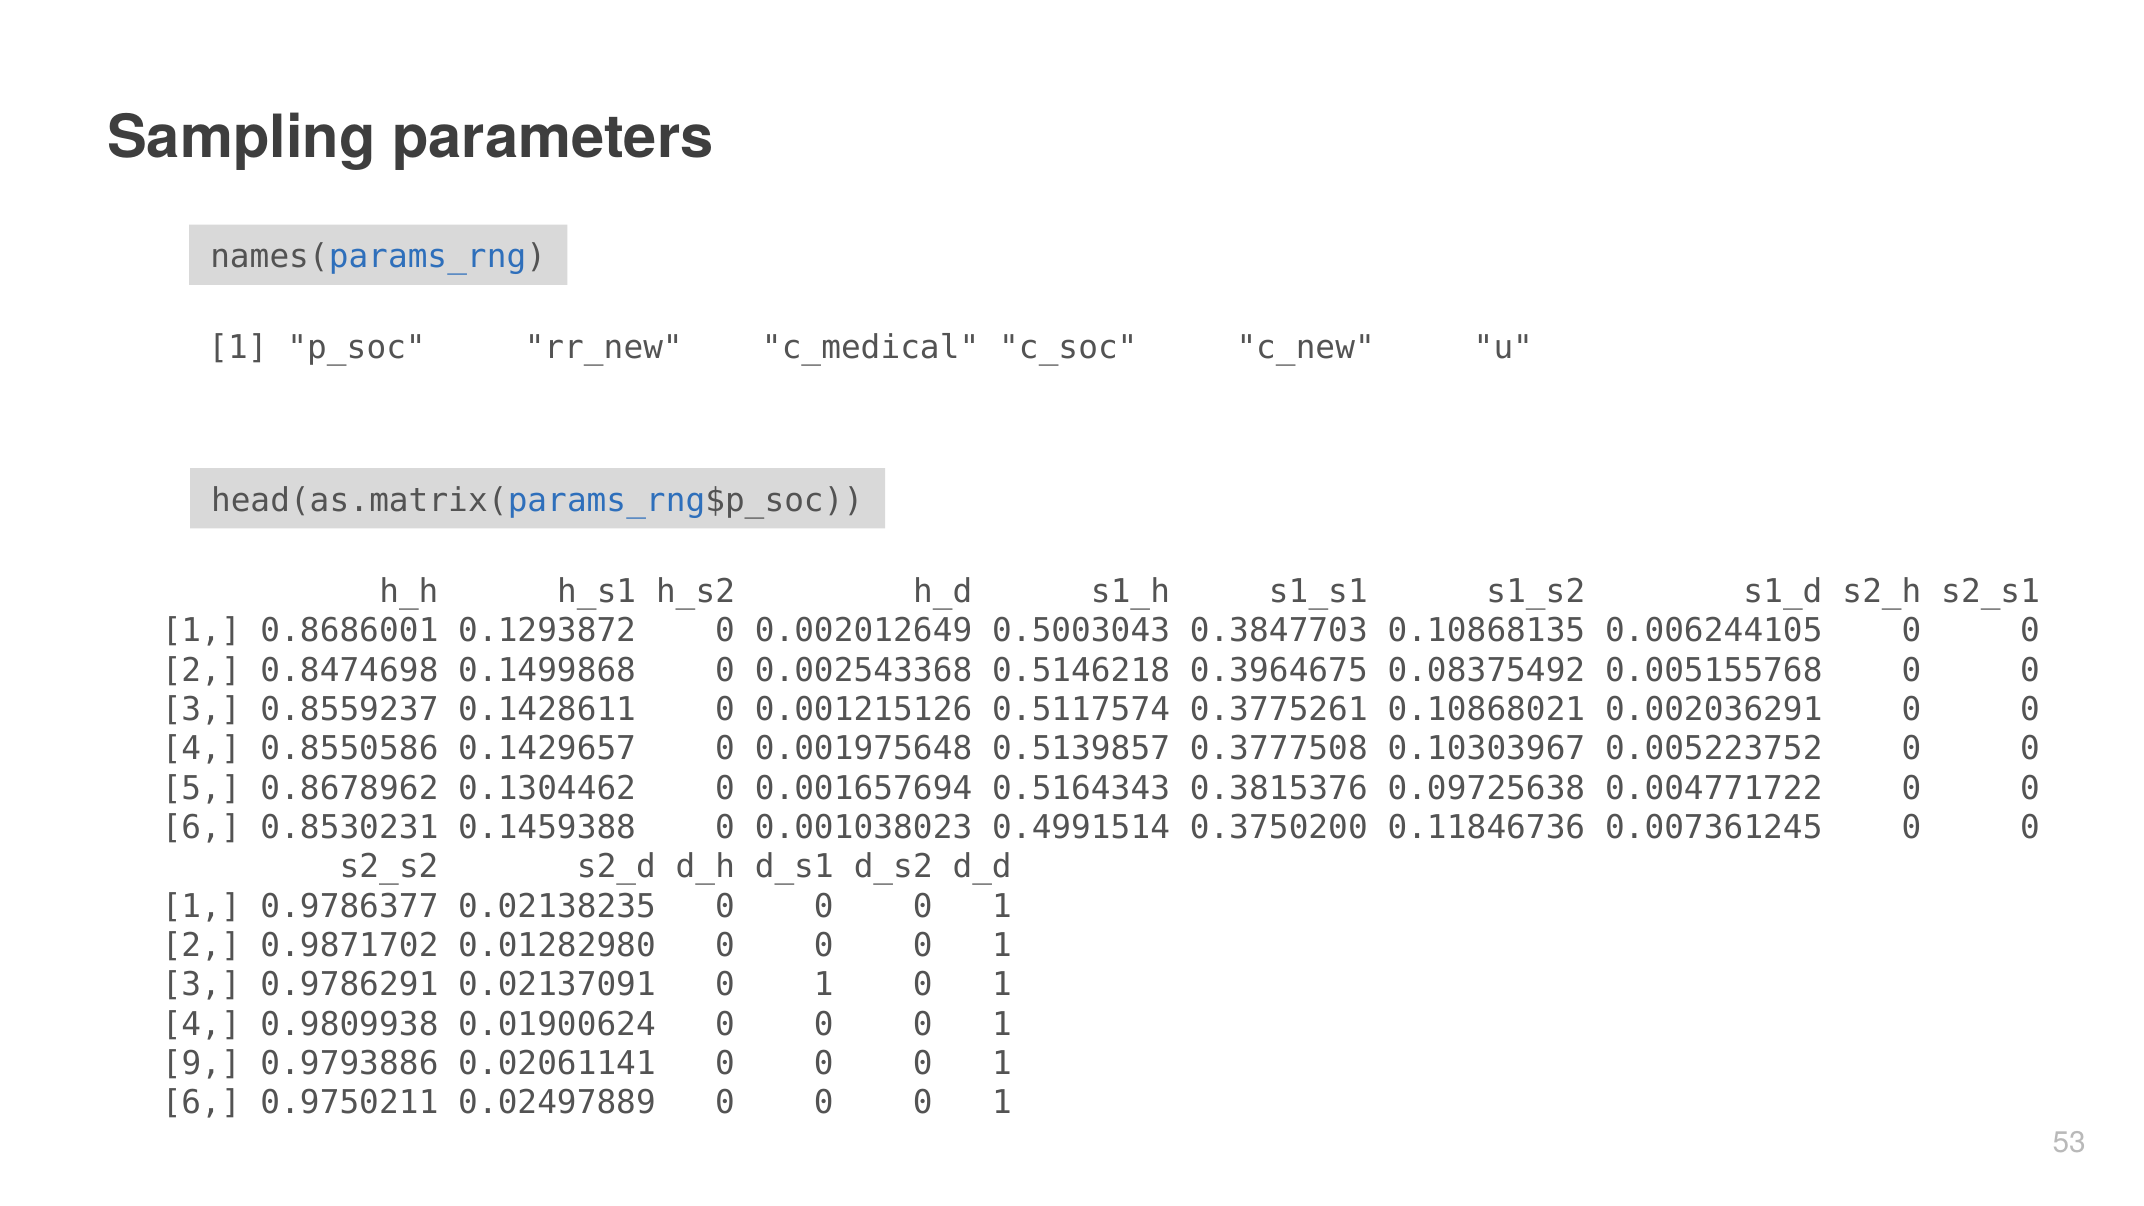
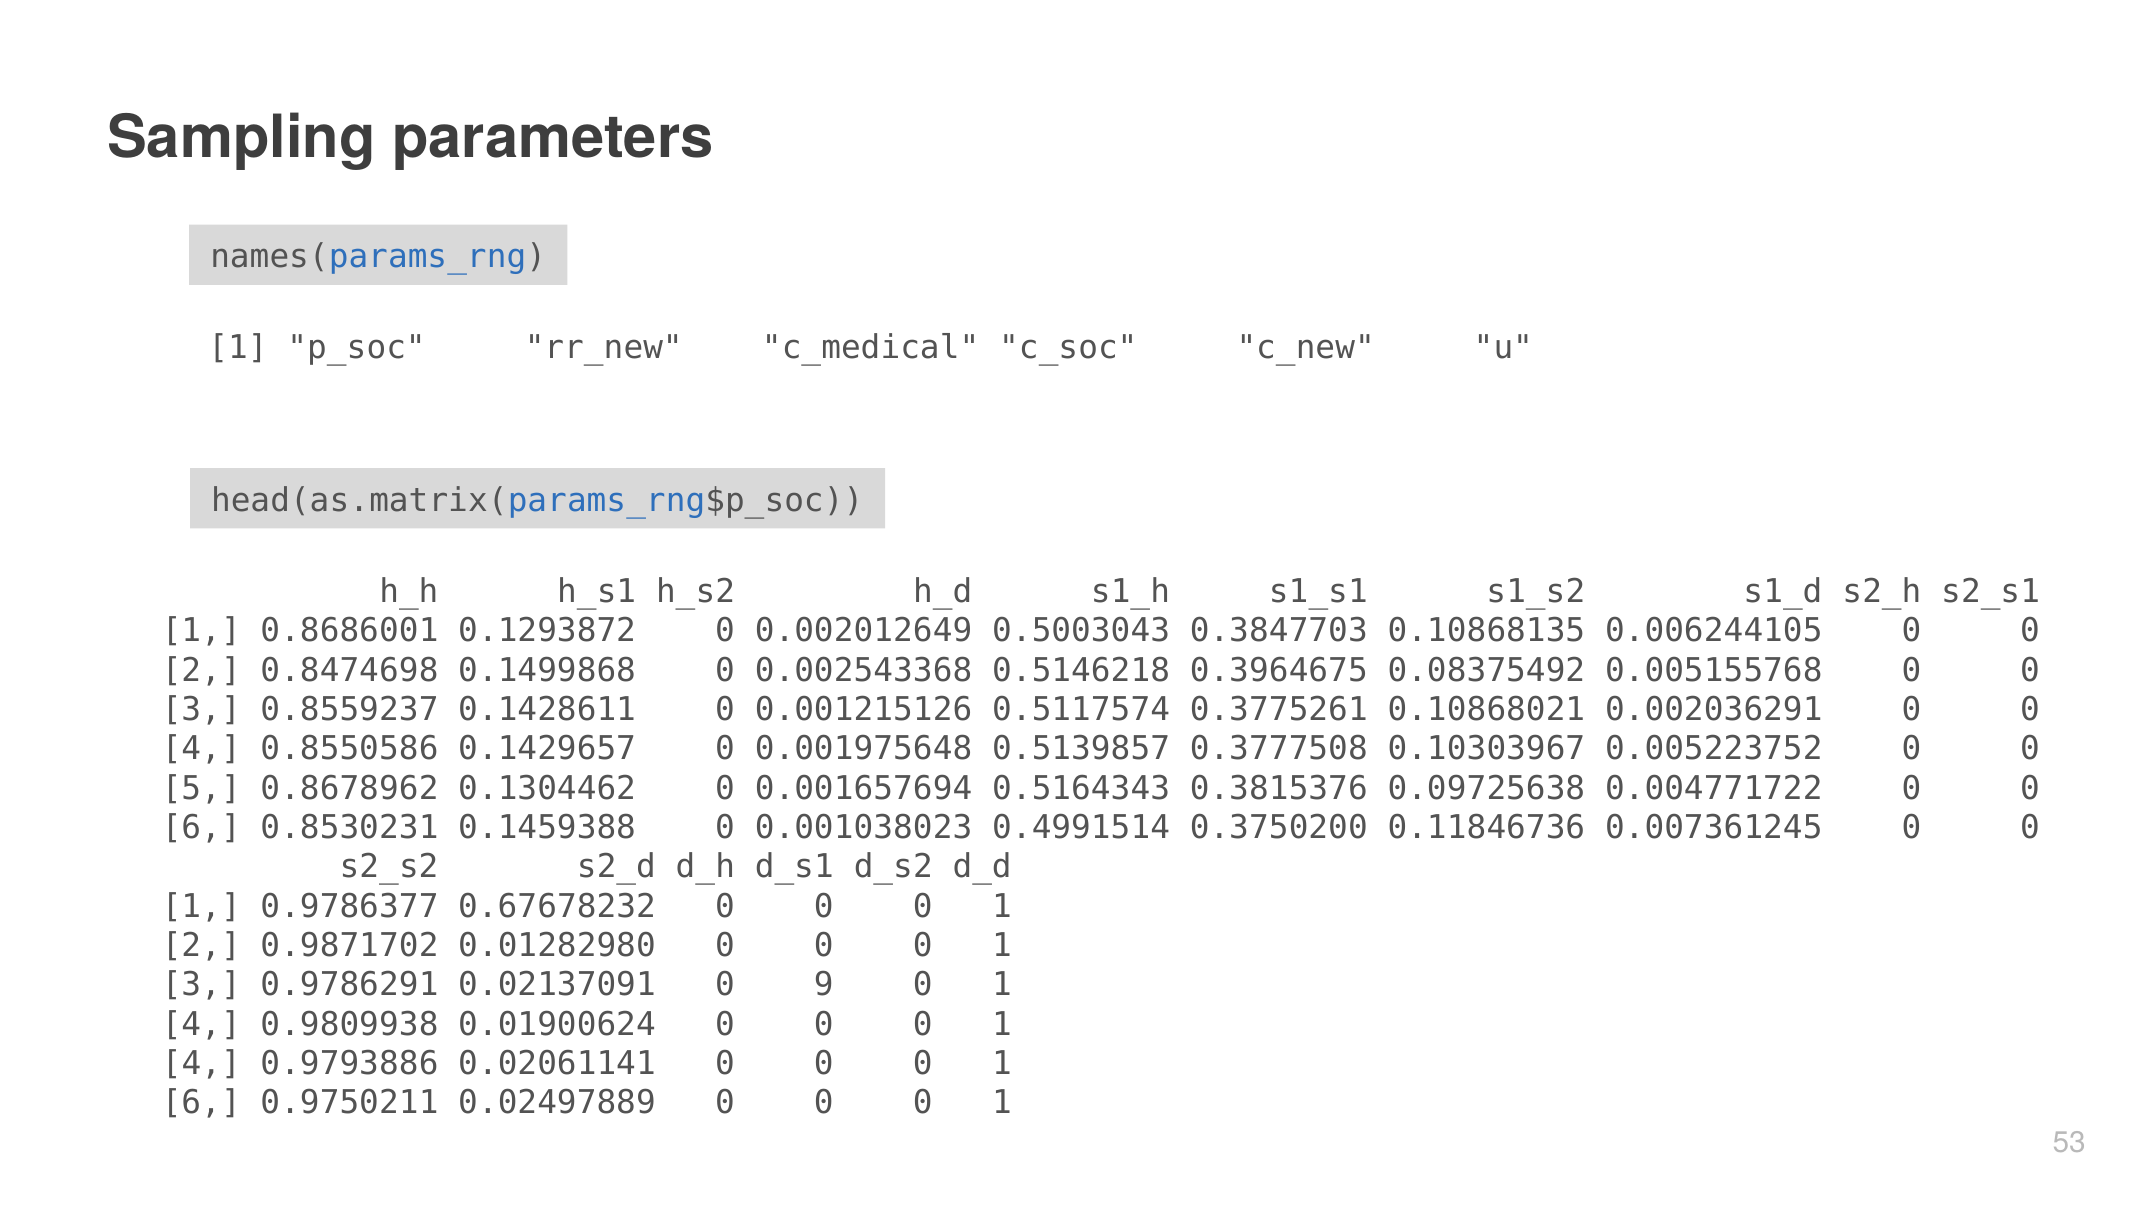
0.02138235: 0.02138235 -> 0.67678232
0.02137091 0 1: 1 -> 9
9 at (201, 1064): 9 -> 4
